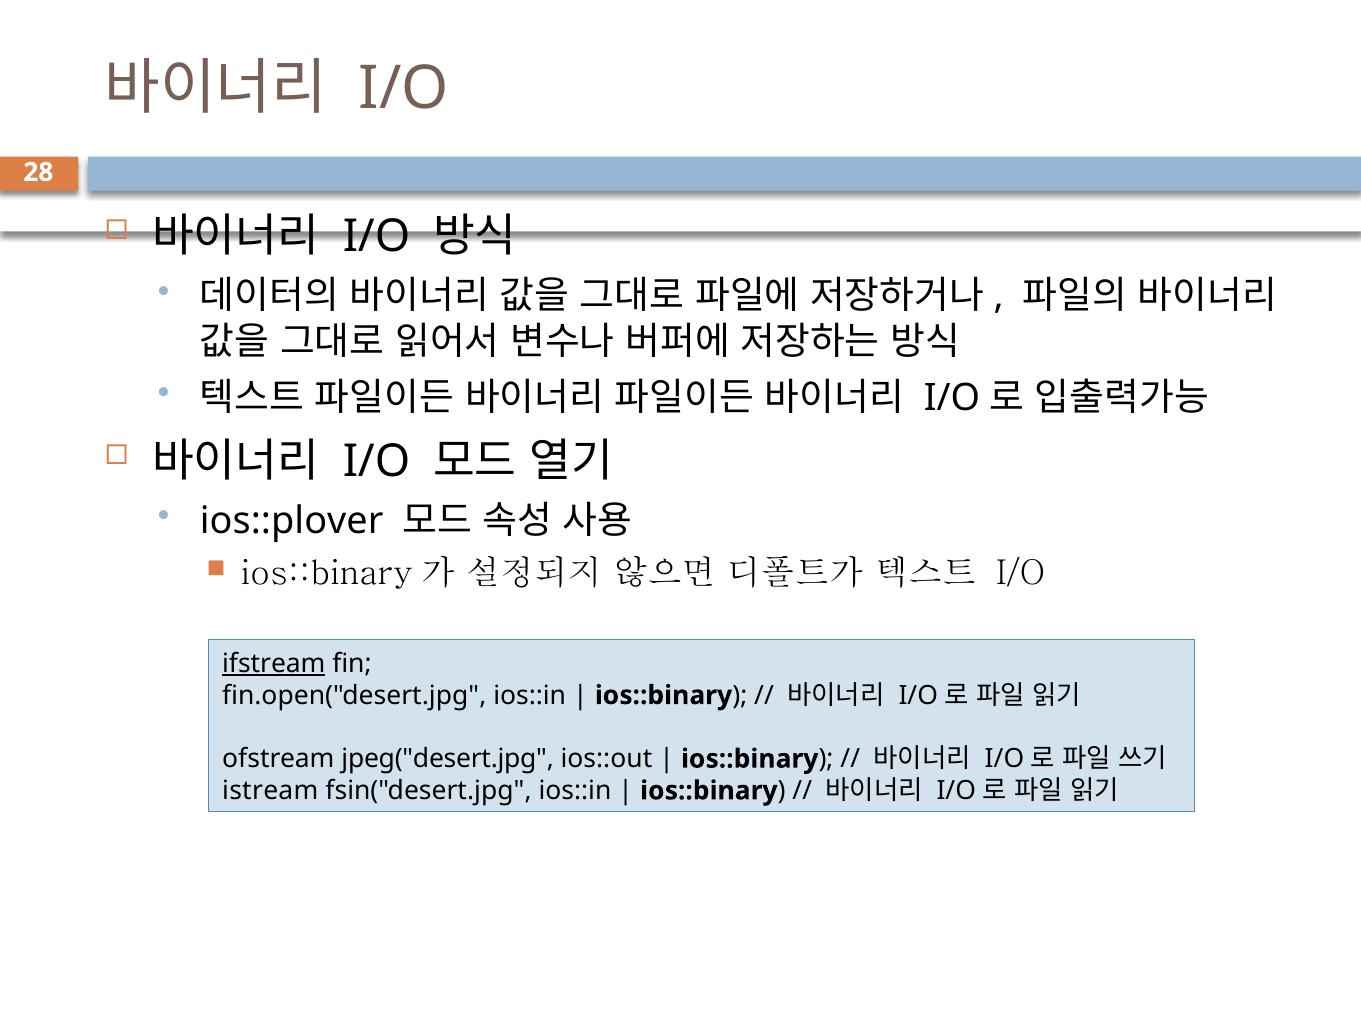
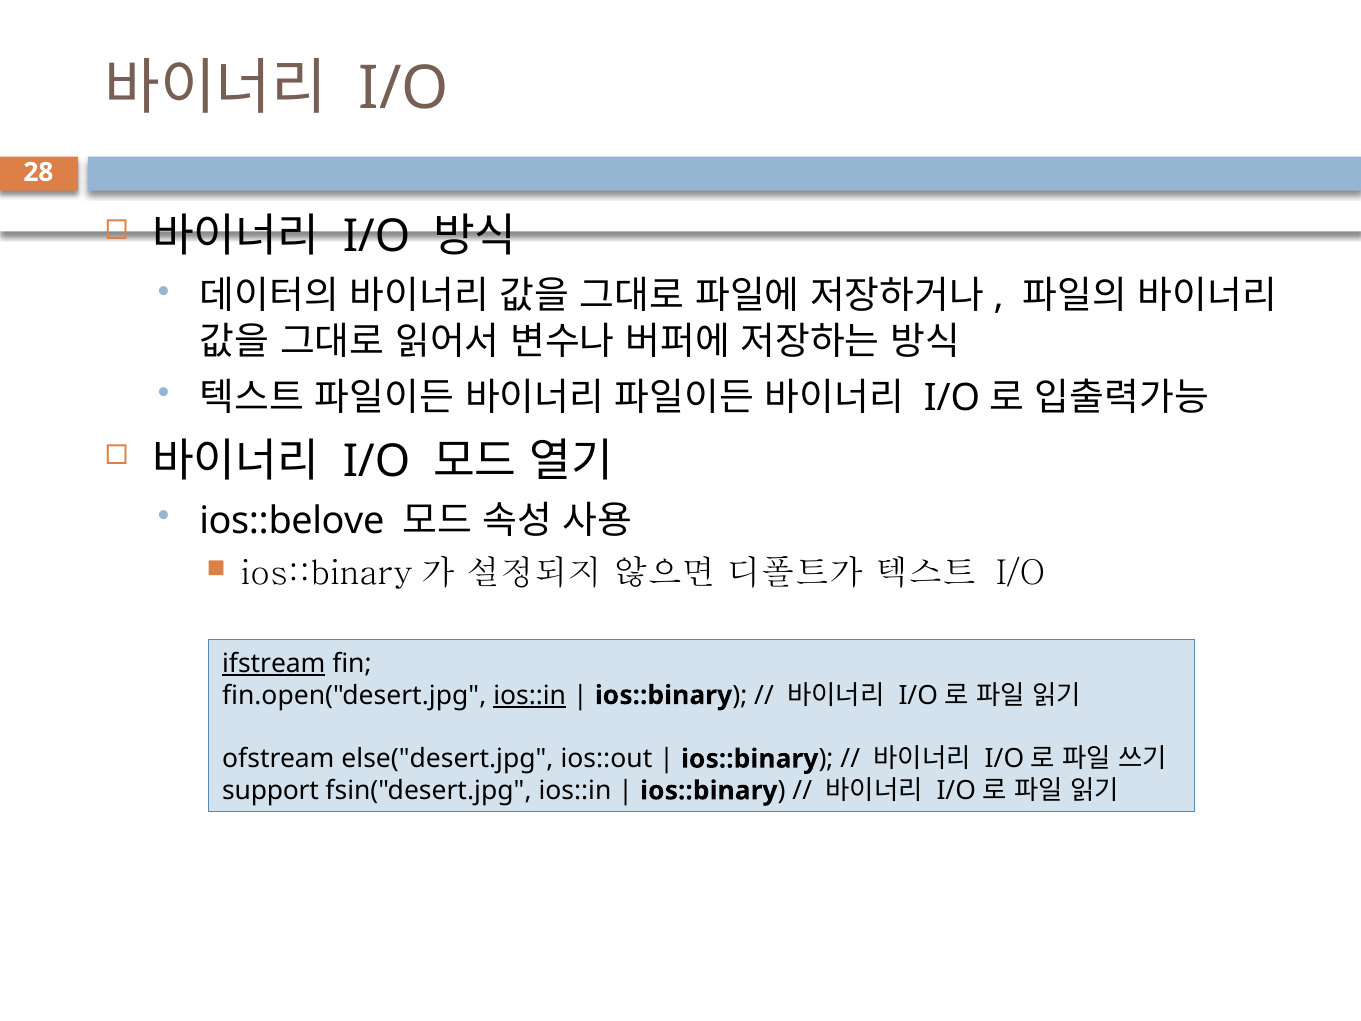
ios::plover: ios::plover -> ios::belove
ios::in at (530, 695) underline: none -> present
jpeg("desert.jpg: jpeg("desert.jpg -> else("desert.jpg
istream: istream -> support
